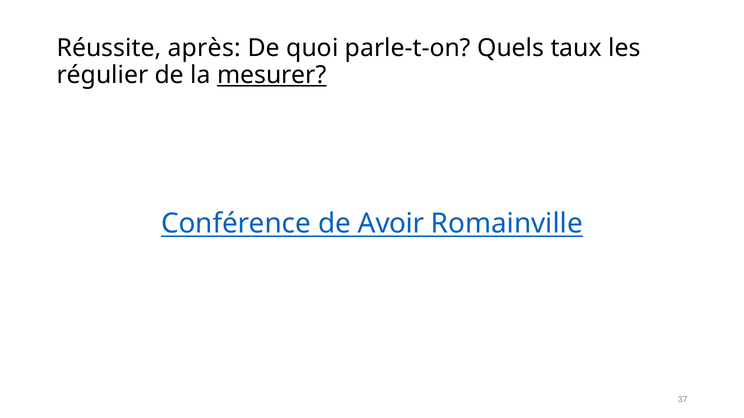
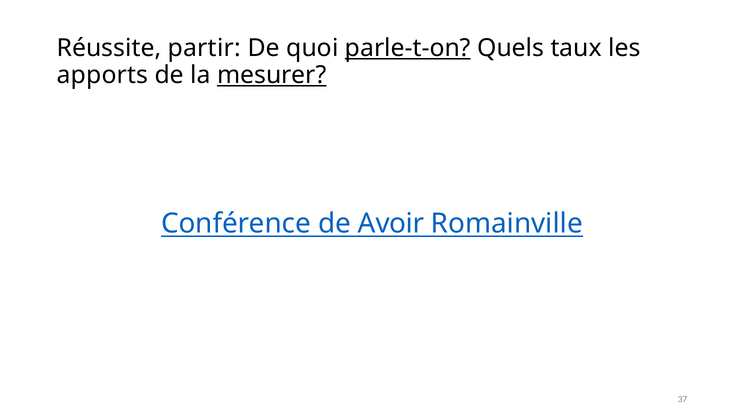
après: après -> partir
parle-t-on underline: none -> present
régulier: régulier -> apports
